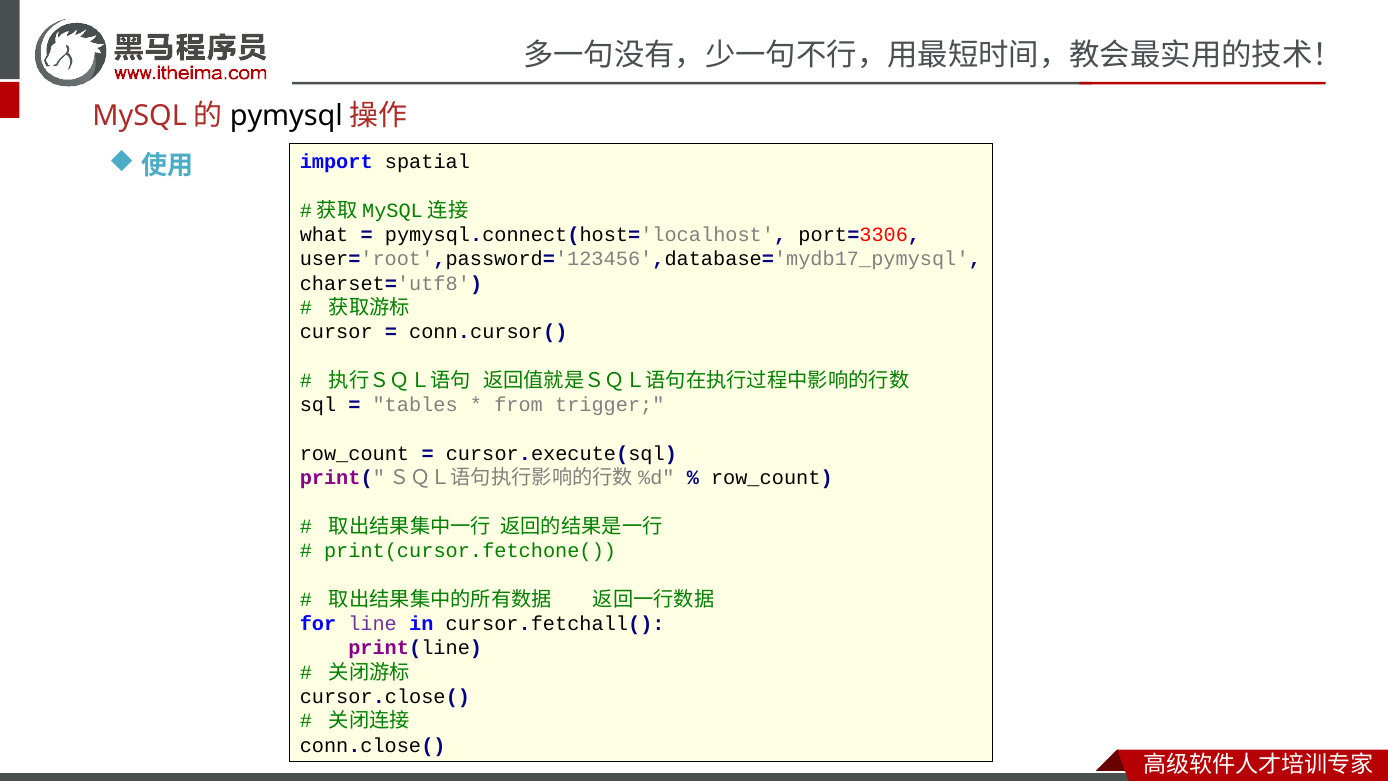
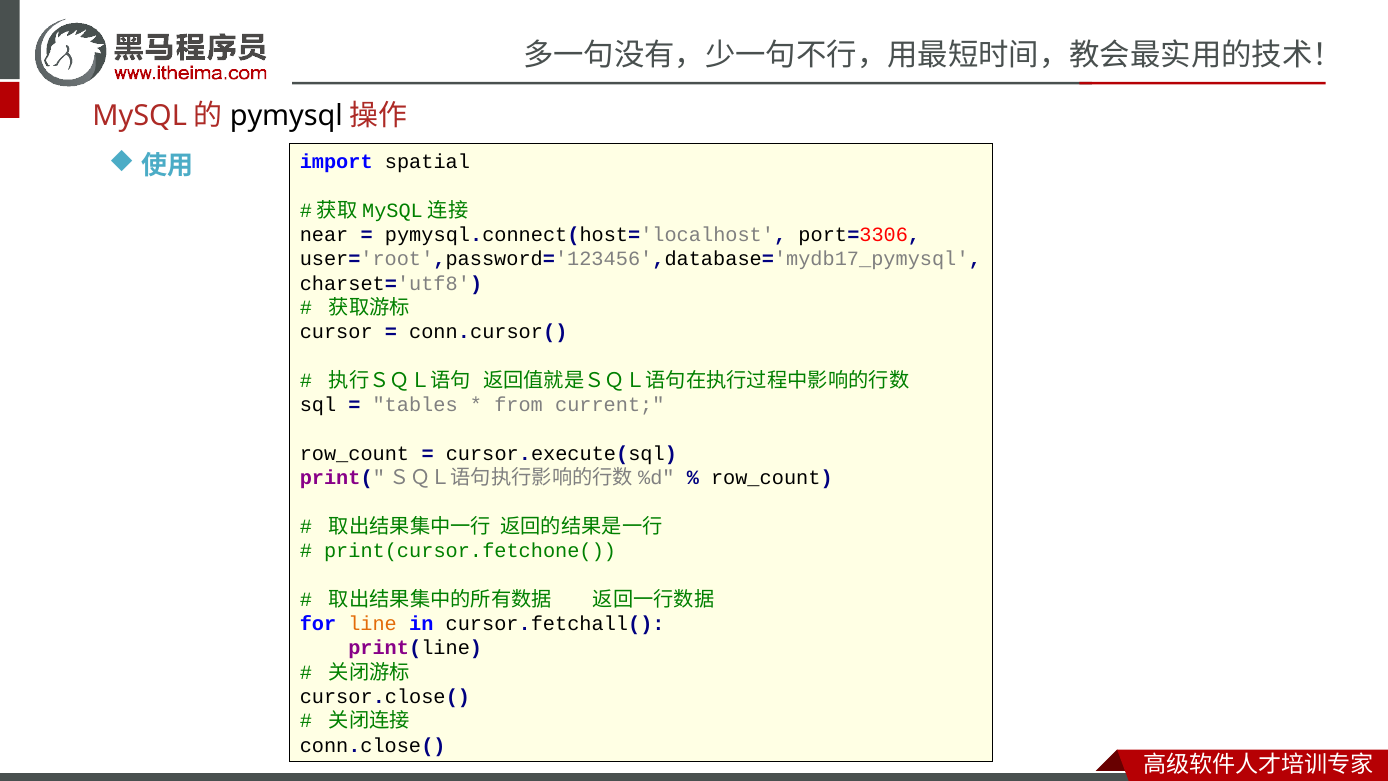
what: what -> near
trigger: trigger -> current
line colour: purple -> orange
